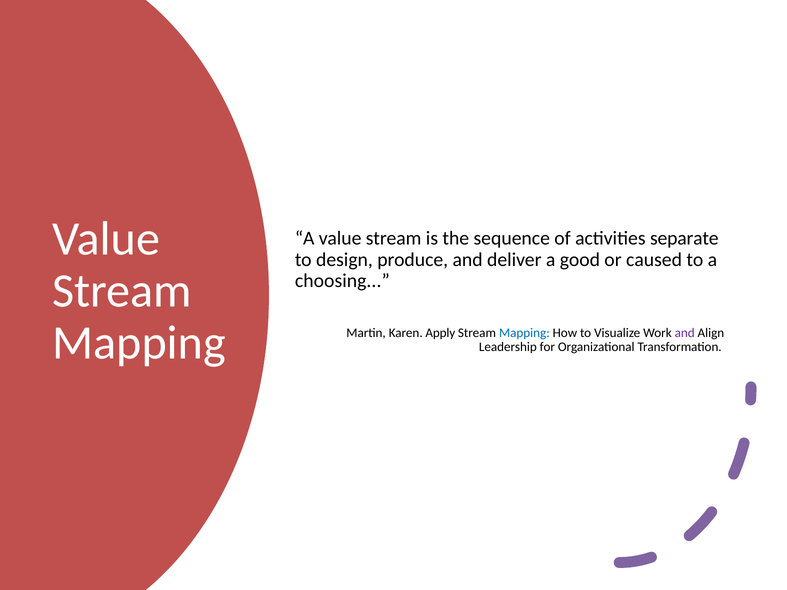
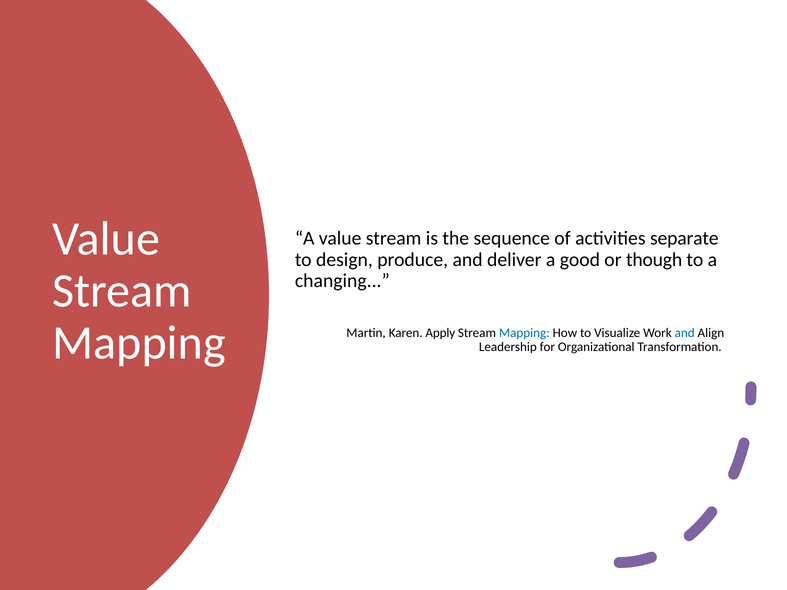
caused: caused -> though
choosing: choosing -> changing
and at (685, 333) colour: purple -> blue
